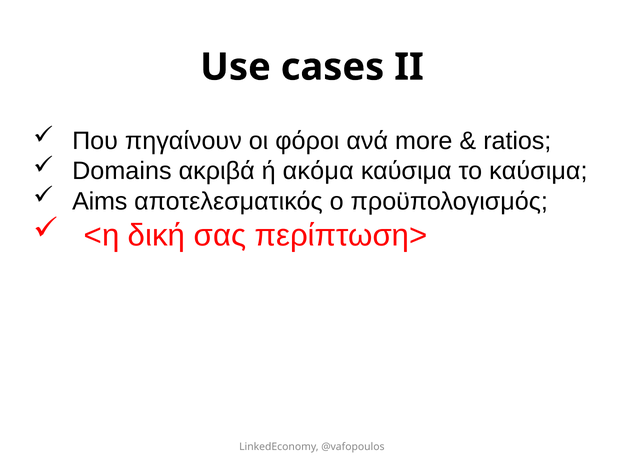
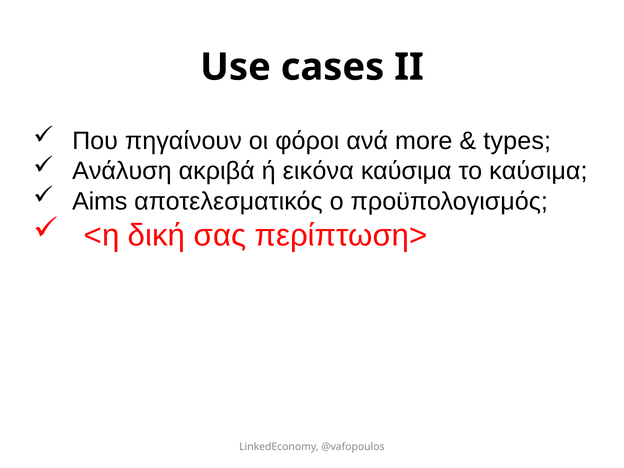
ratios: ratios -> types
Domains: Domains -> Ανάλυση
ακόμα: ακόμα -> εικόνα
